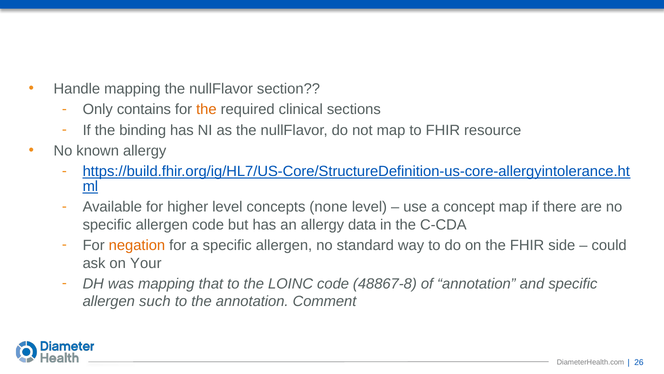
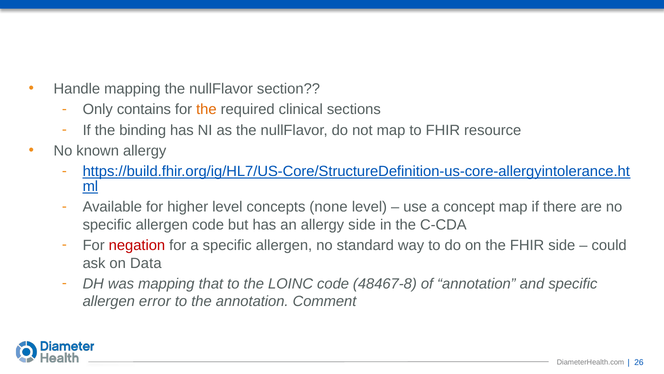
allergy data: data -> side
negation colour: orange -> red
Your: Your -> Data
48867-8: 48867-8 -> 48467-8
such: such -> error
